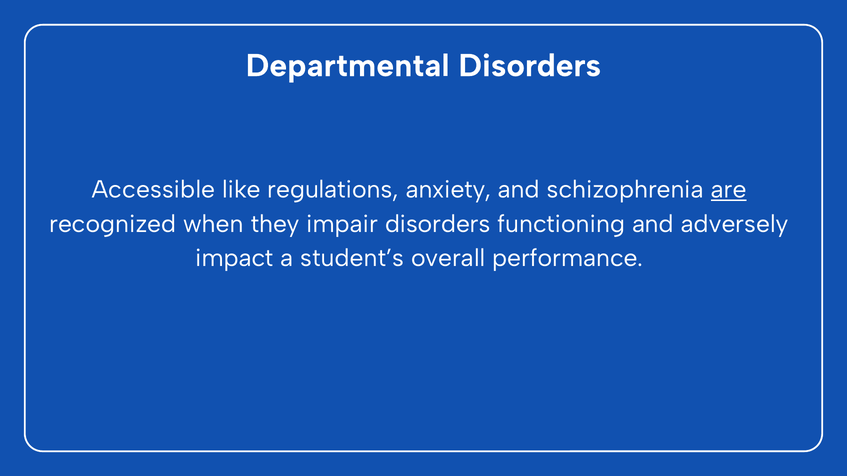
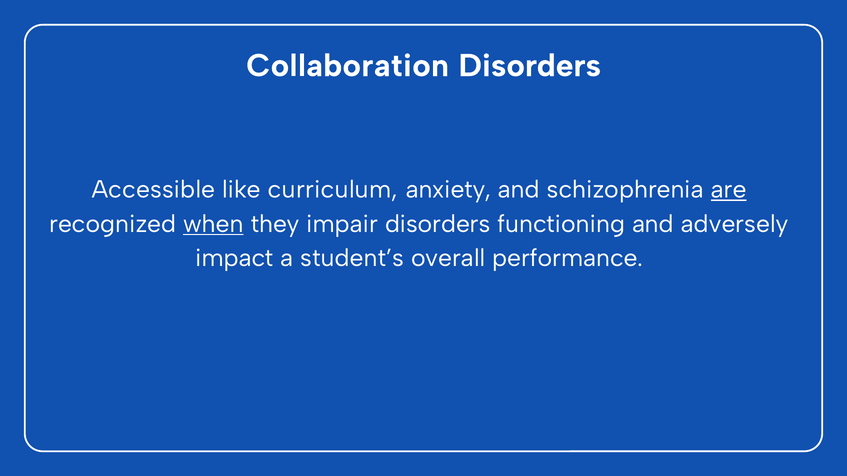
Departmental: Departmental -> Collaboration
regulations: regulations -> curriculum
when underline: none -> present
